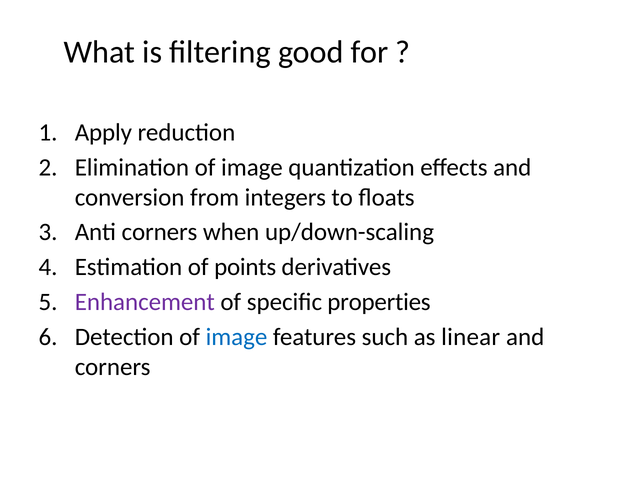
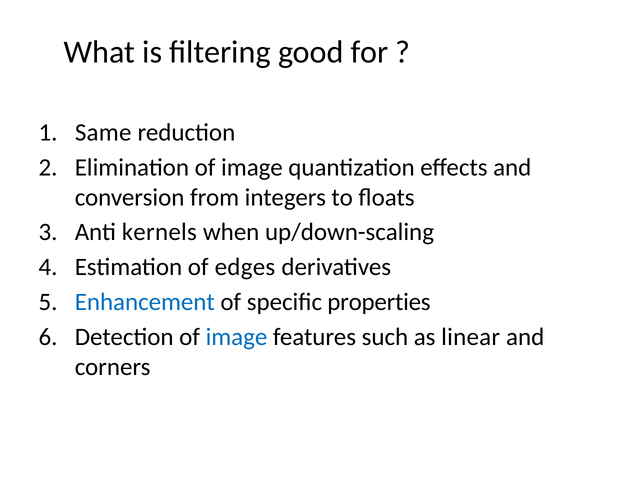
Apply: Apply -> Same
Anti corners: corners -> kernels
points: points -> edges
Enhancement colour: purple -> blue
